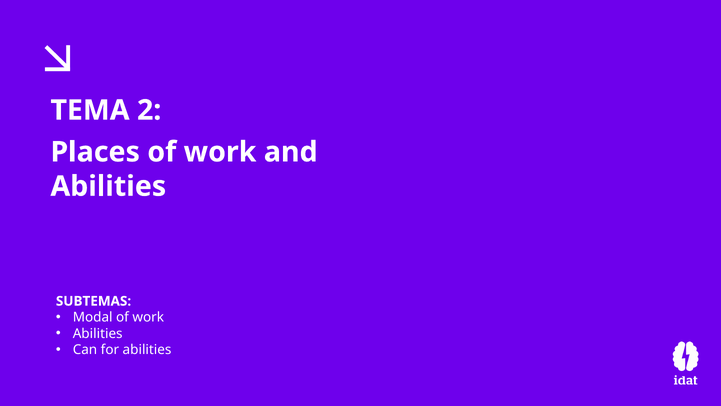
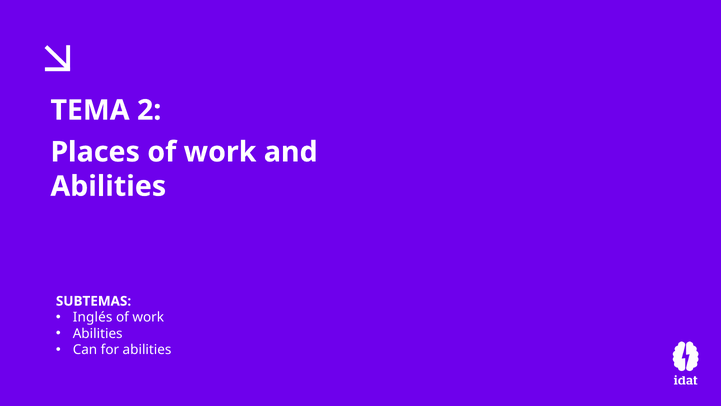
Modal: Modal -> Inglés
